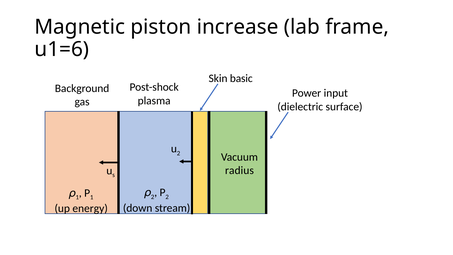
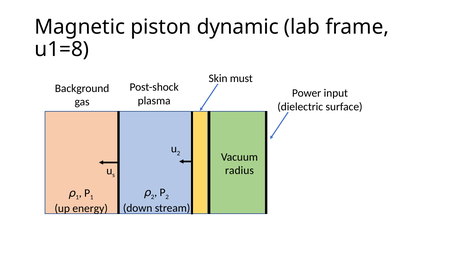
increase: increase -> dynamic
u1=6: u1=6 -> u1=8
basic: basic -> must
